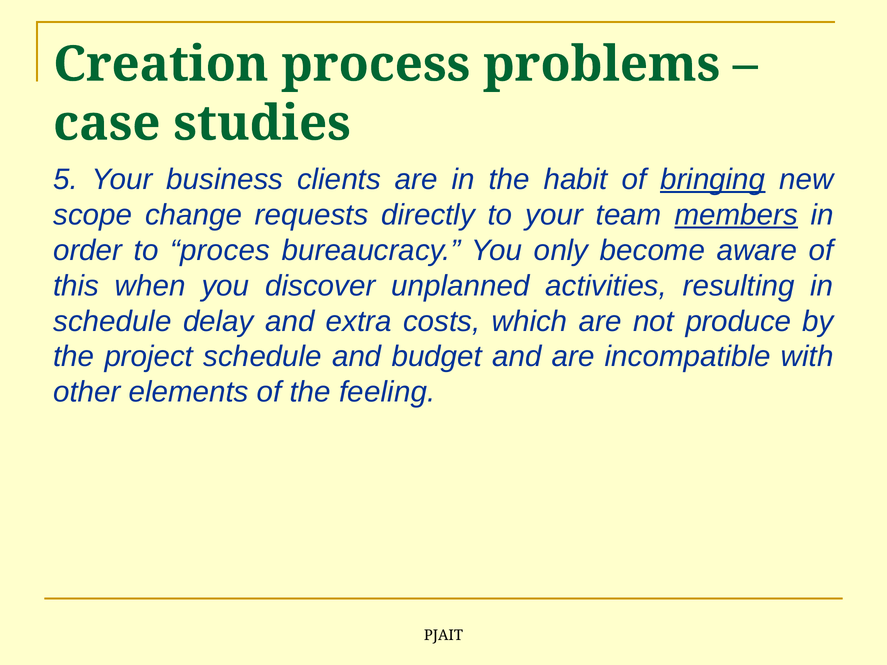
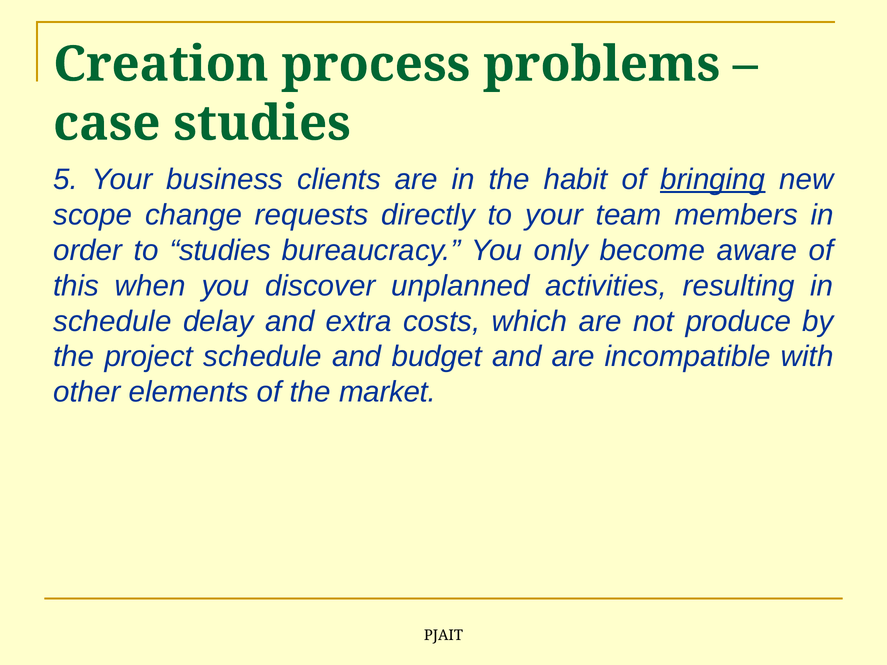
members underline: present -> none
to proces: proces -> studies
feeling: feeling -> market
